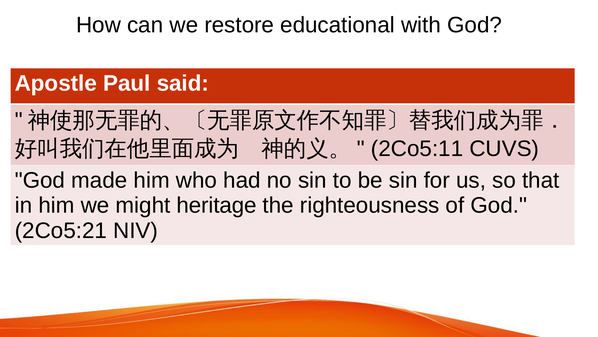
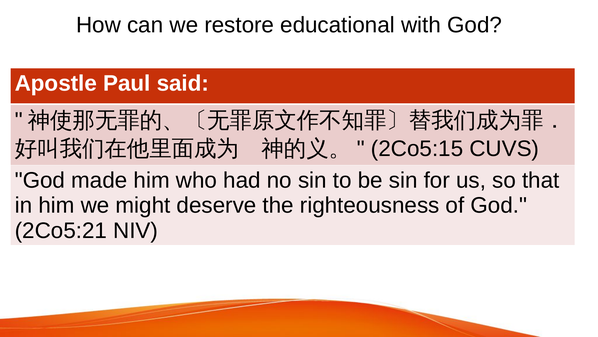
2Co5:11: 2Co5:11 -> 2Co5:15
heritage: heritage -> deserve
